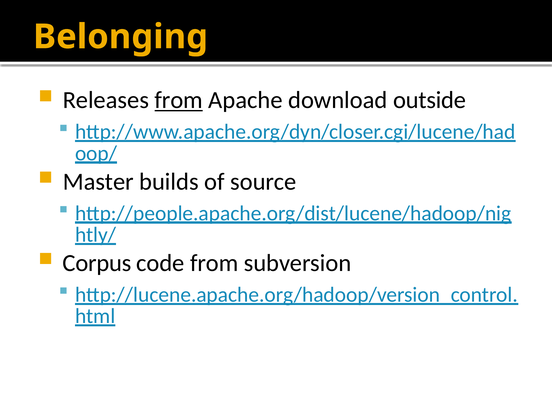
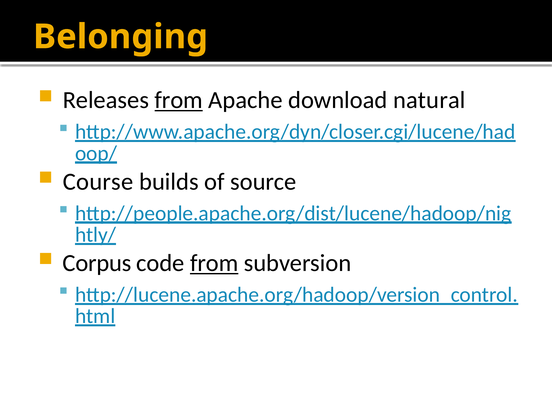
outside: outside -> natural
Master: Master -> Course
from at (214, 263) underline: none -> present
